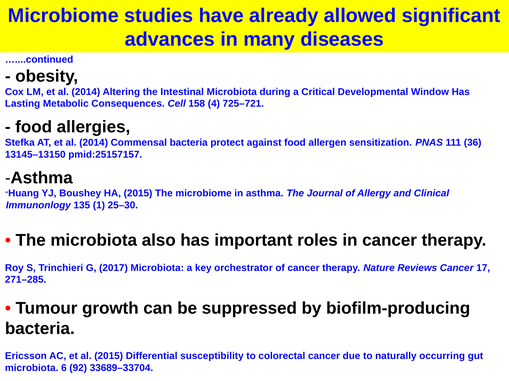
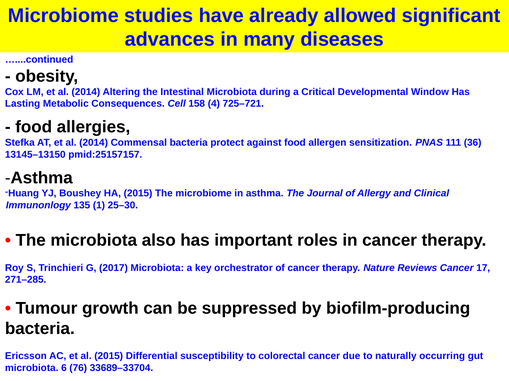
92: 92 -> 76
